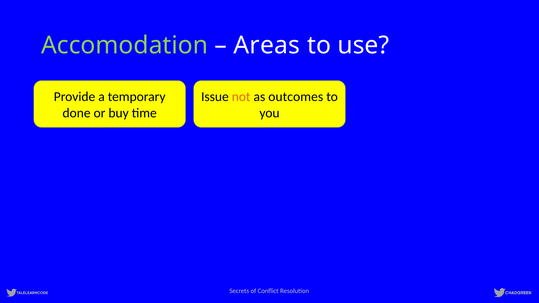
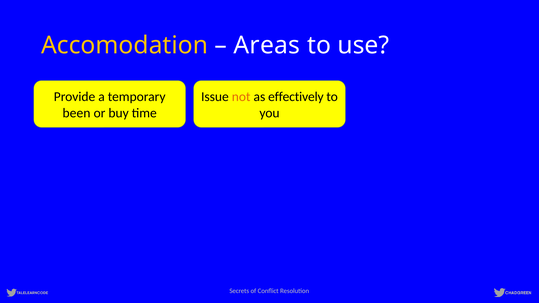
Accomodation colour: light green -> yellow
outcomes: outcomes -> effectively
done: done -> been
